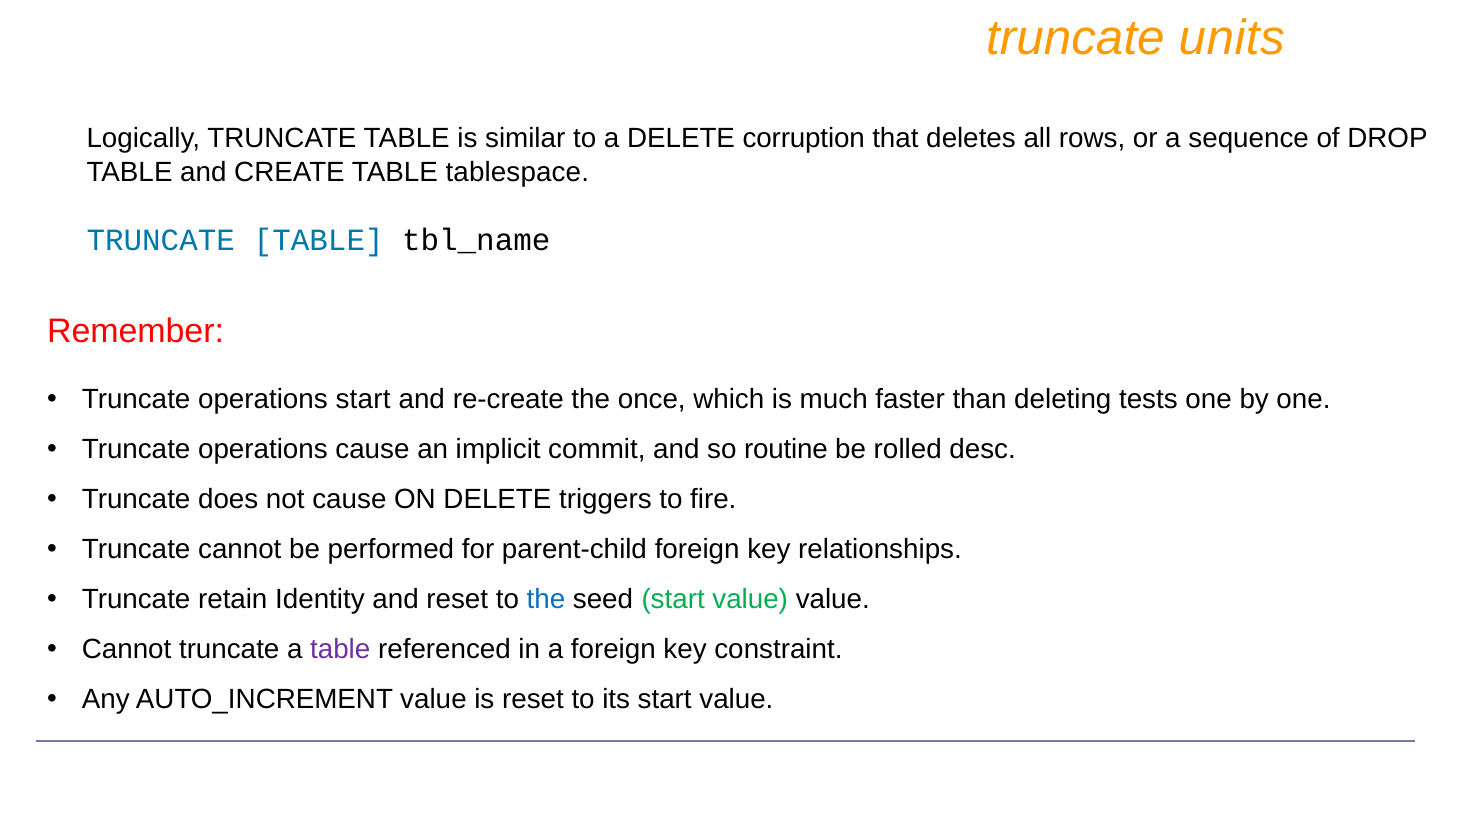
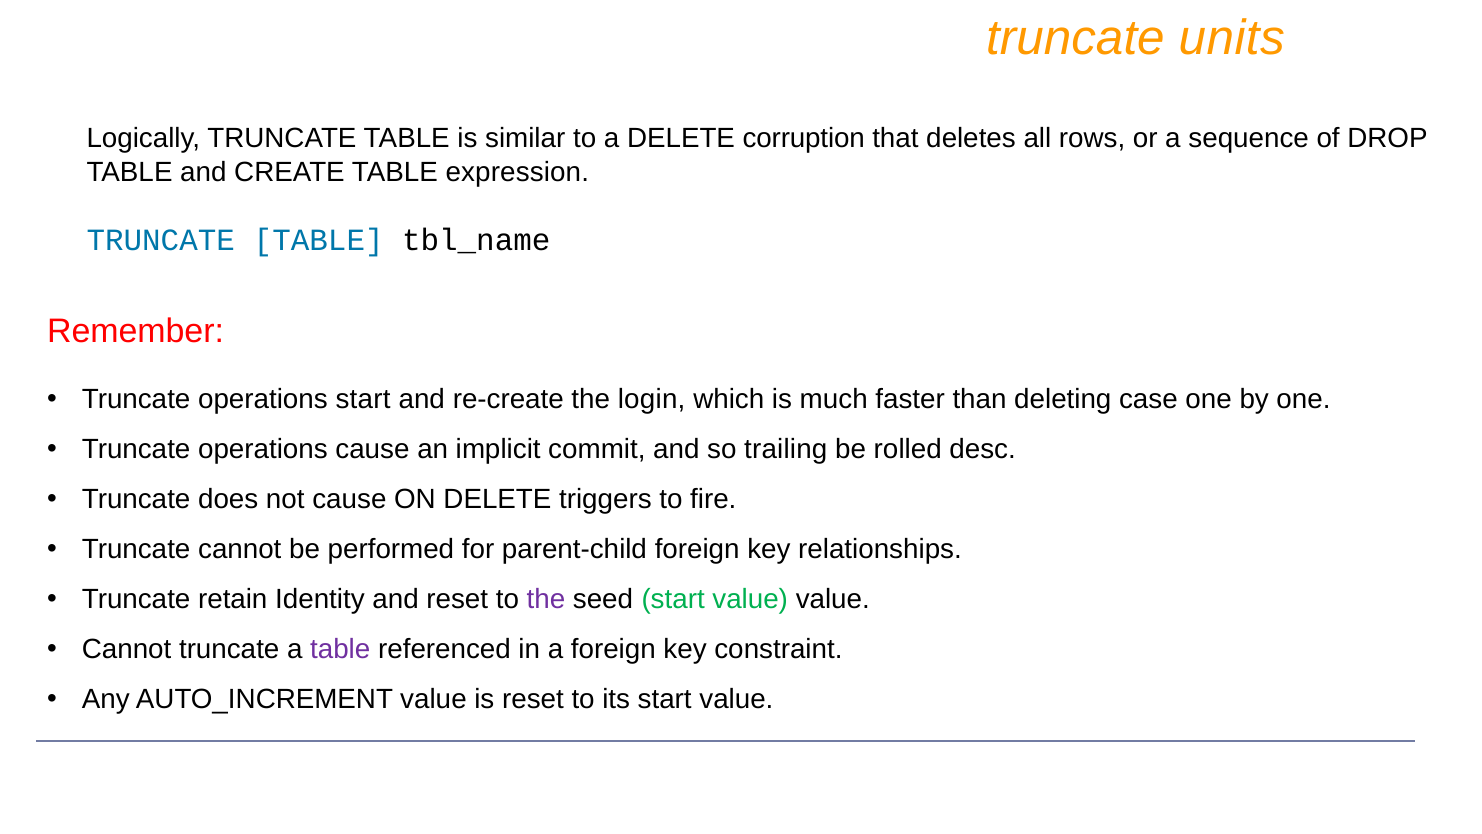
tablespace: tablespace -> expression
once: once -> login
tests: tests -> case
routine: routine -> trailing
the at (546, 599) colour: blue -> purple
